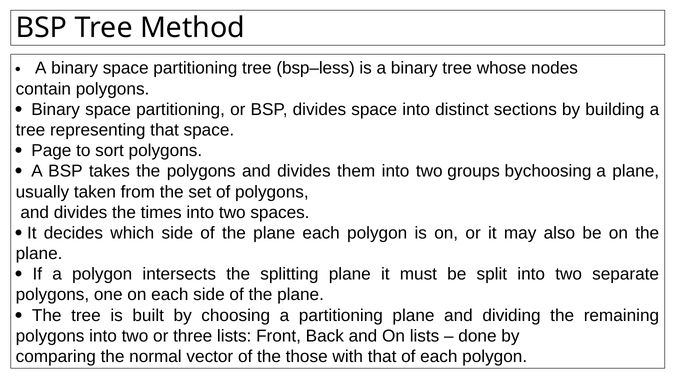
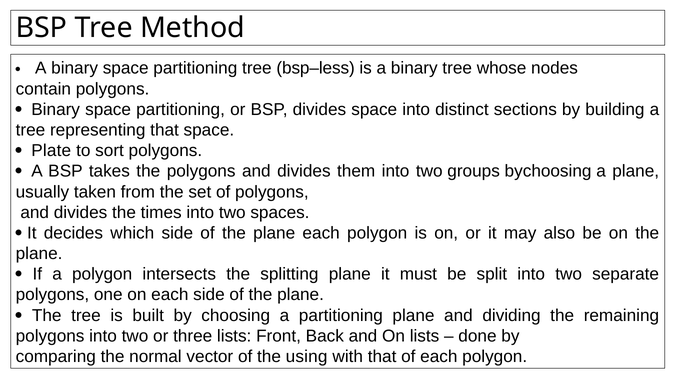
Page: Page -> Plate
those: those -> using
